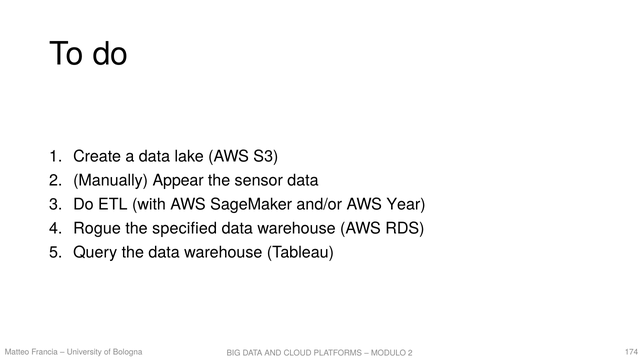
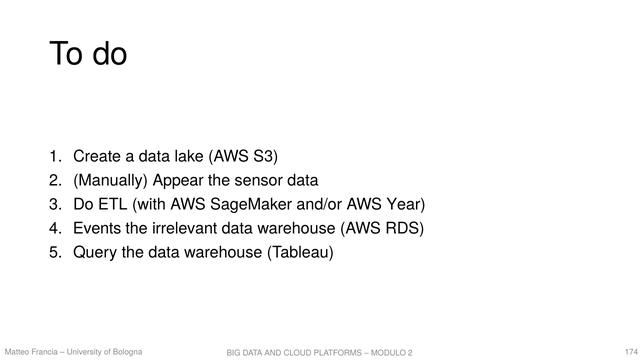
Rogue: Rogue -> Events
specified: specified -> irrelevant
